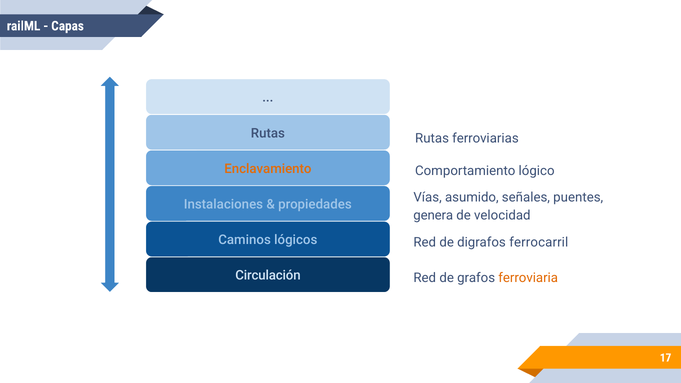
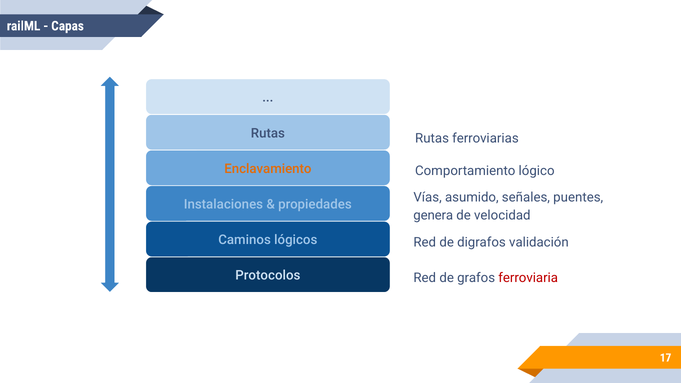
ferrocarril: ferrocarril -> validación
Circulación: Circulación -> Protocolos
ferroviaria colour: orange -> red
